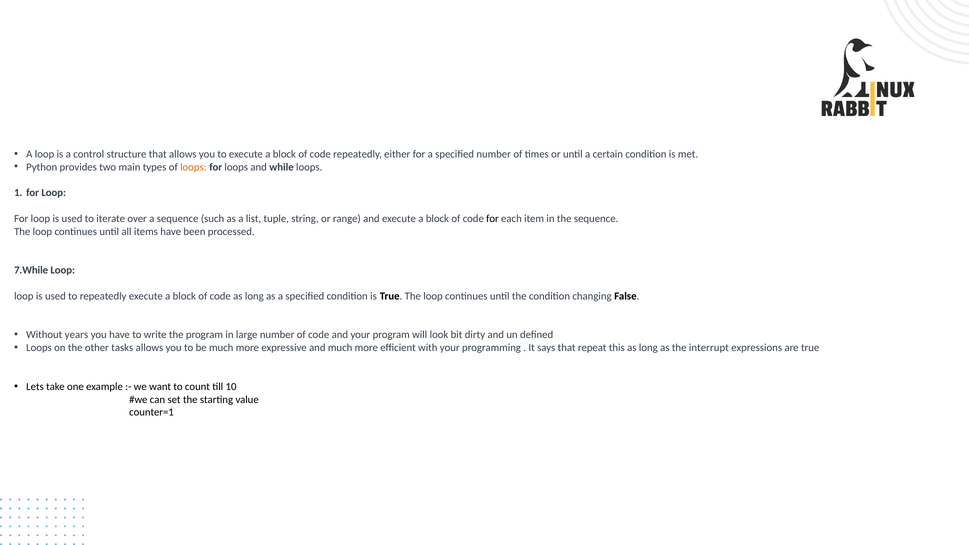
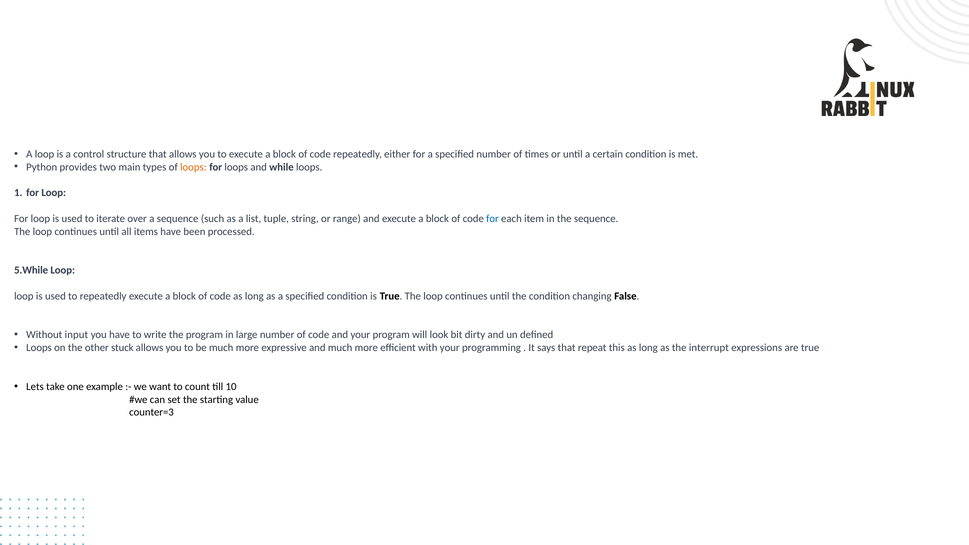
for at (493, 219) colour: black -> blue
7.While: 7.While -> 5.While
years: years -> input
tasks: tasks -> stuck
counter=1: counter=1 -> counter=3
